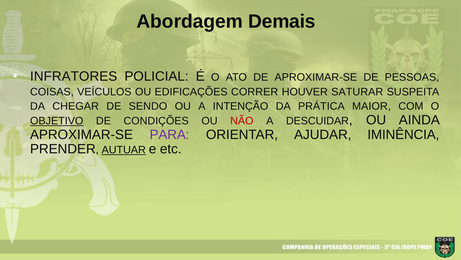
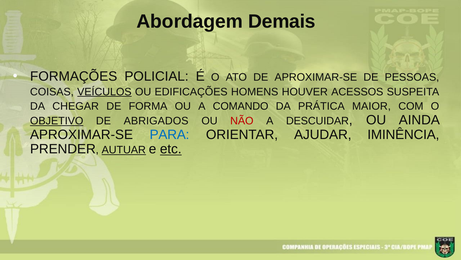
INFRATORES: INFRATORES -> FORMAÇÕES
VEÍCULOS underline: none -> present
CORRER: CORRER -> HOMENS
SATURAR: SATURAR -> ACESSOS
SENDO: SENDO -> FORMA
INTENÇÃO: INTENÇÃO -> COMANDO
CONDIÇÕES: CONDIÇÕES -> ABRIGADOS
PARA colour: purple -> blue
etc underline: none -> present
